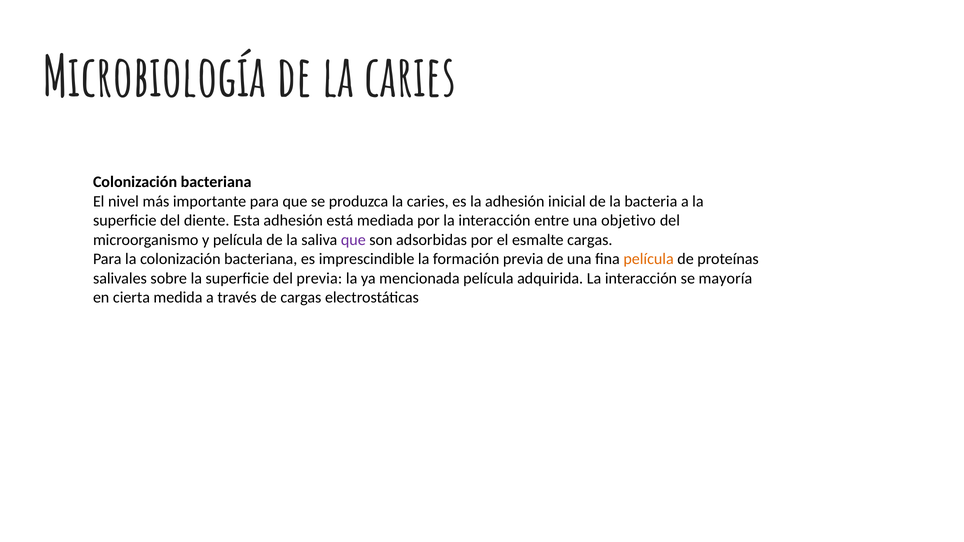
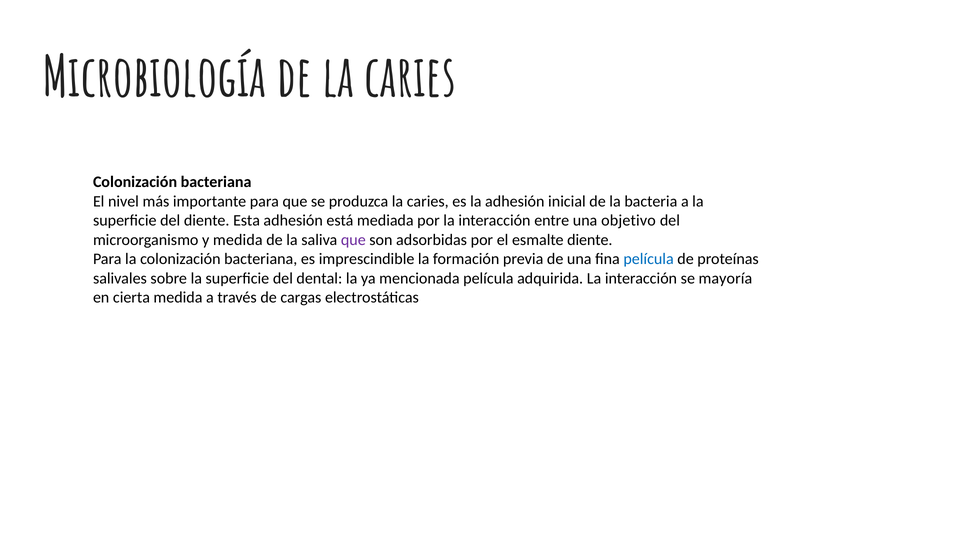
y película: película -> medida
esmalte cargas: cargas -> diente
película at (649, 259) colour: orange -> blue
del previa: previa -> dental
